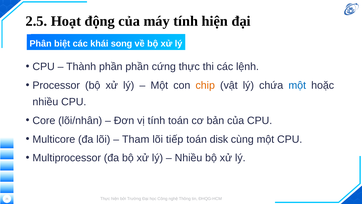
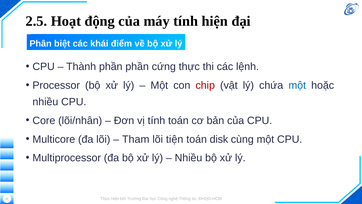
song: song -> điểm
chip colour: orange -> red
tiếp: tiếp -> tiện
